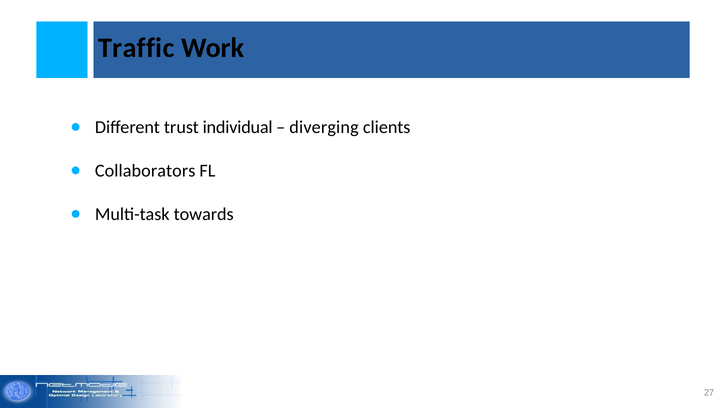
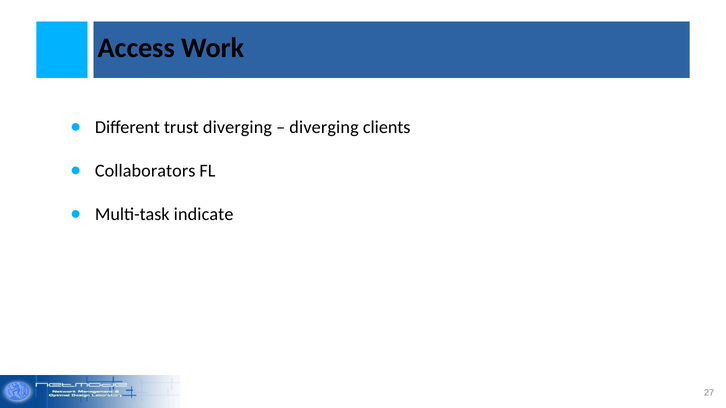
Traffic: Traffic -> Access
trust individual: individual -> diverging
towards: towards -> indicate
